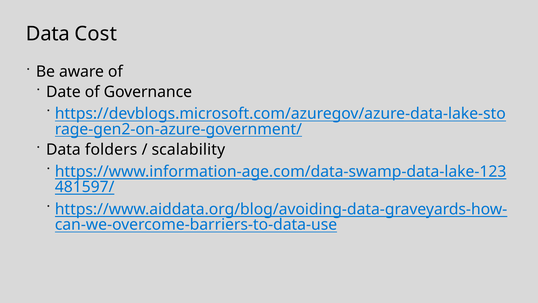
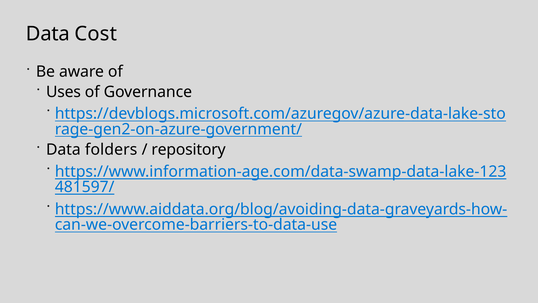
Date: Date -> Uses
scalability: scalability -> repository
